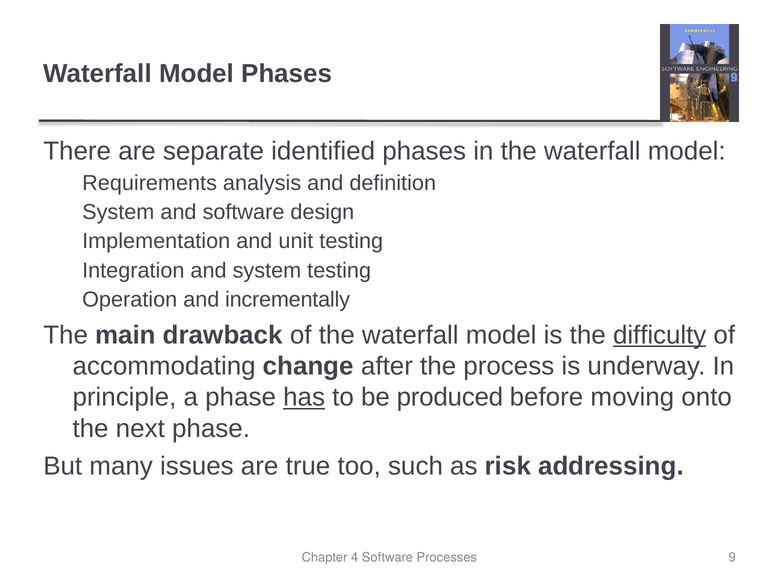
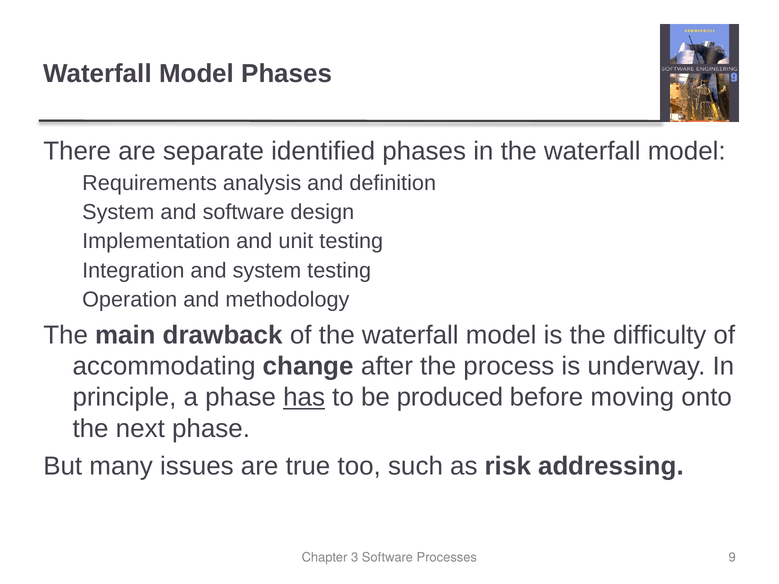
incrementally: incrementally -> methodology
difficulty underline: present -> none
4: 4 -> 3
